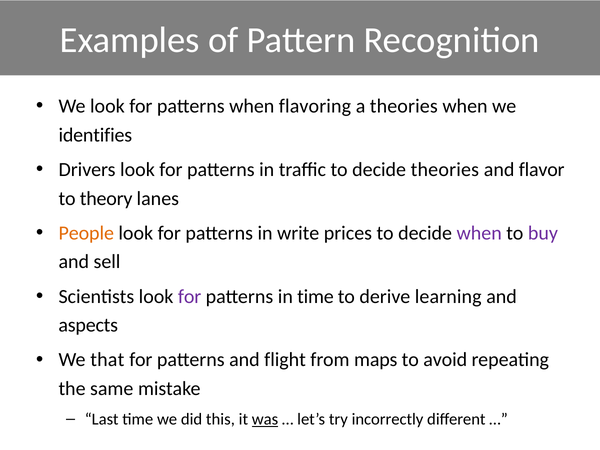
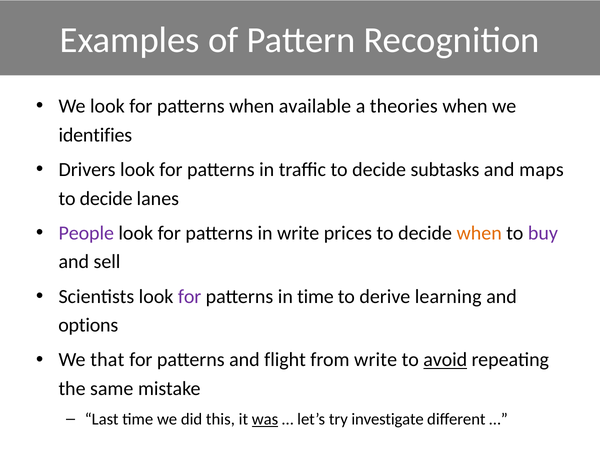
flavoring: flavoring -> available
decide theories: theories -> subtasks
flavor: flavor -> maps
theory at (106, 198): theory -> decide
People colour: orange -> purple
when at (479, 233) colour: purple -> orange
aspects: aspects -> options
from maps: maps -> write
avoid underline: none -> present
incorrectly: incorrectly -> investigate
